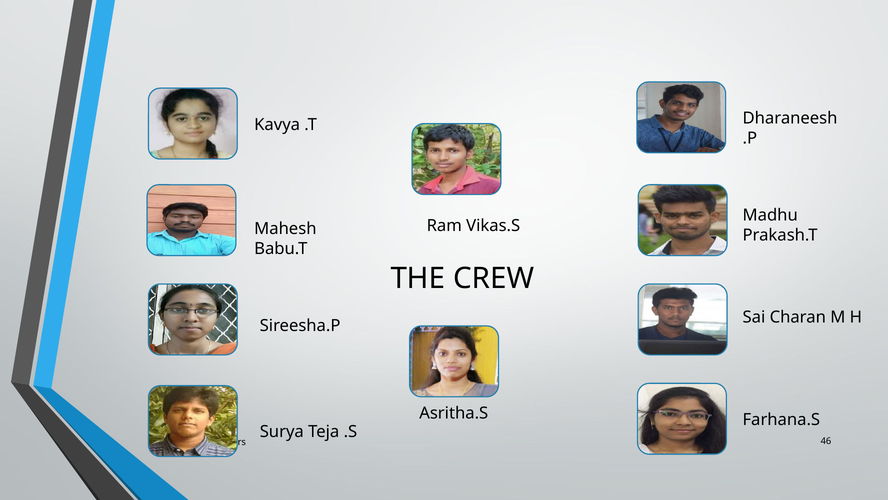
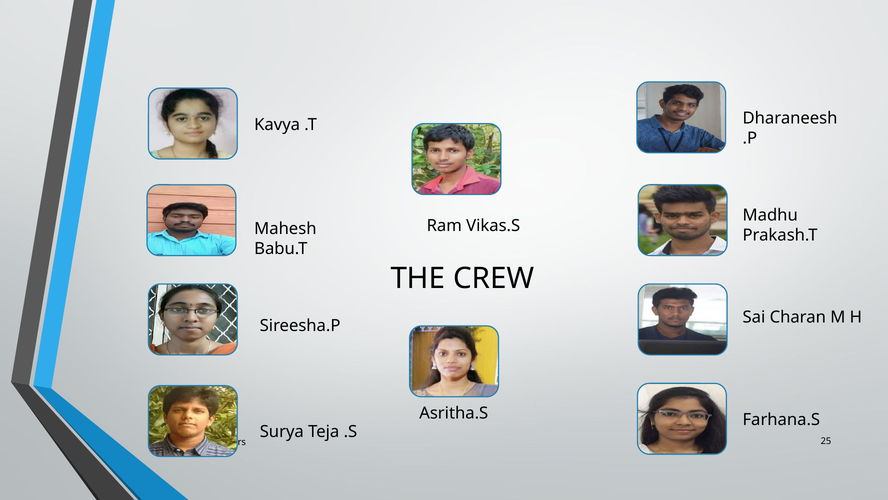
46: 46 -> 25
